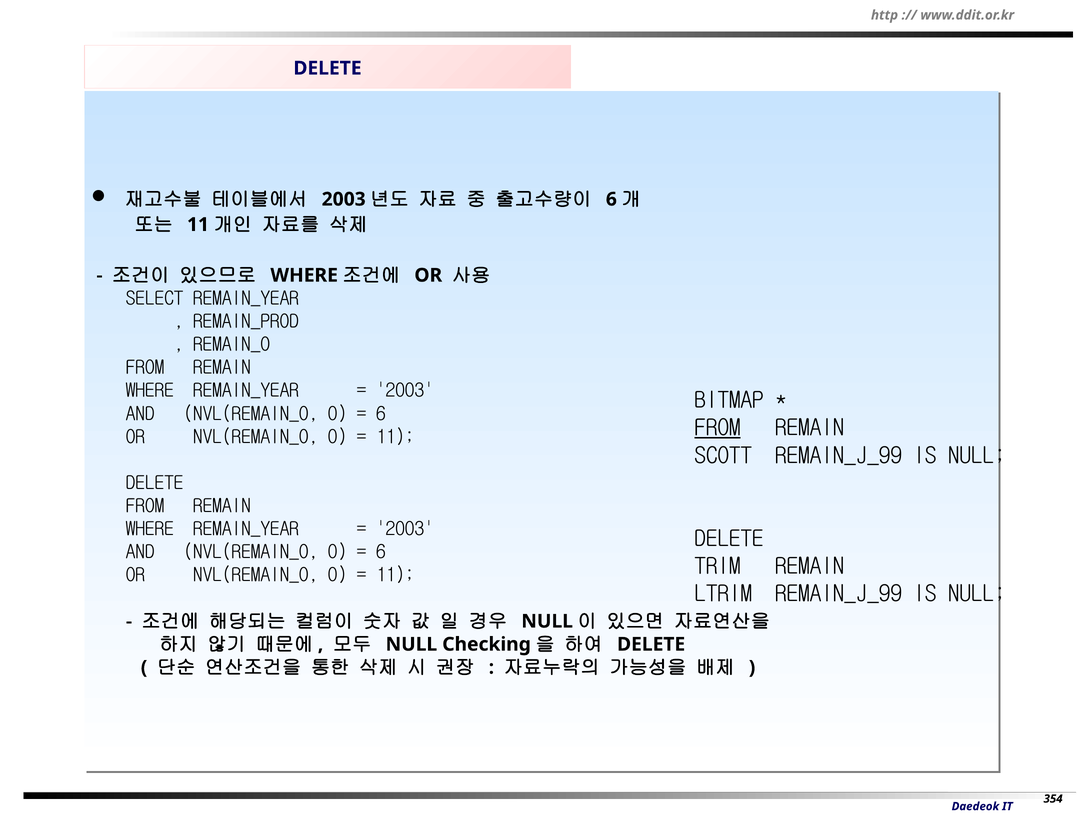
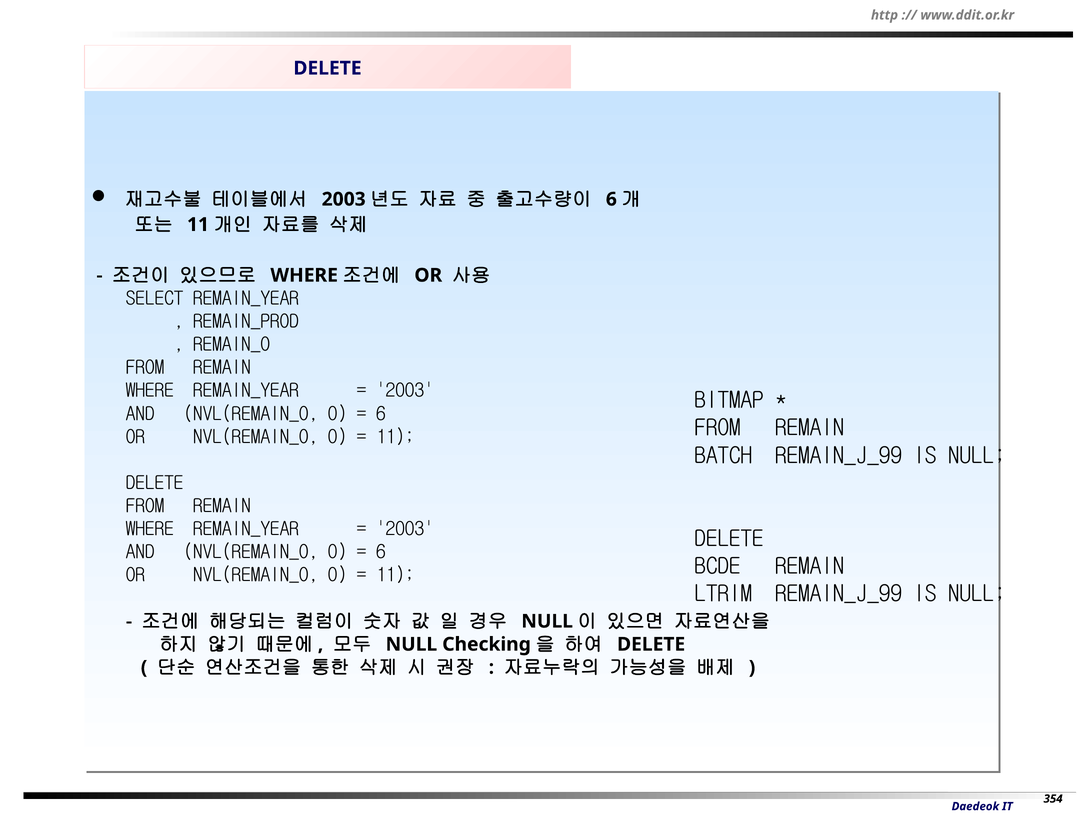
FROM at (718, 428) underline: present -> none
SCOTT: SCOTT -> BATCH
TRIM: TRIM -> BCDE
